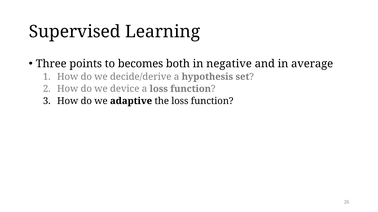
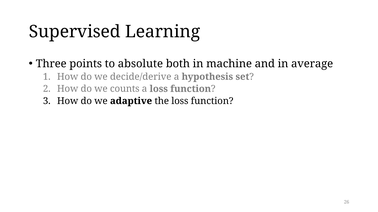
becomes: becomes -> absolute
negative: negative -> machine
device: device -> counts
